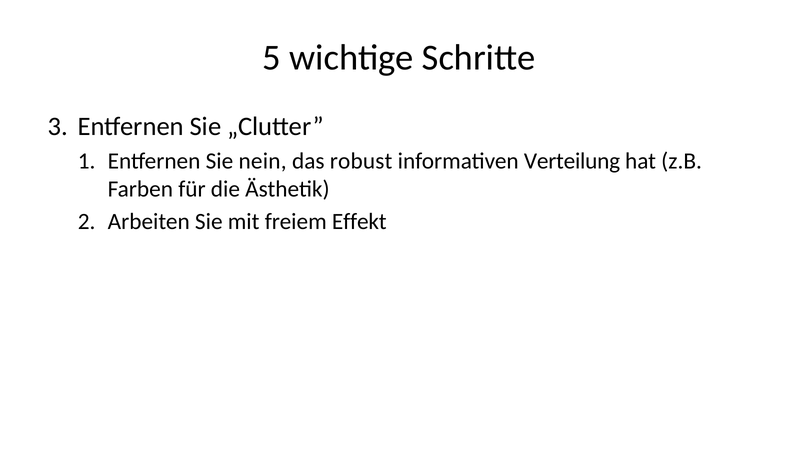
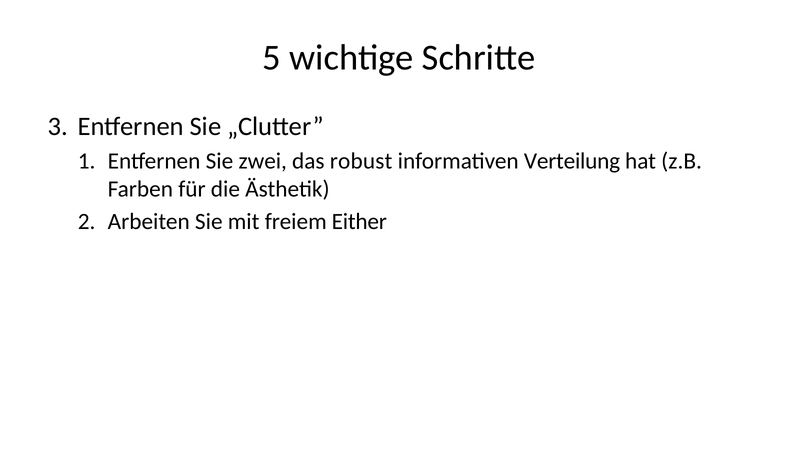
nein: nein -> zwei
Effekt: Effekt -> Either
